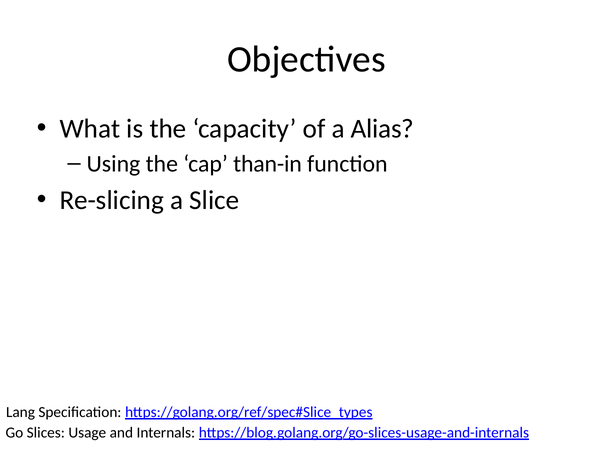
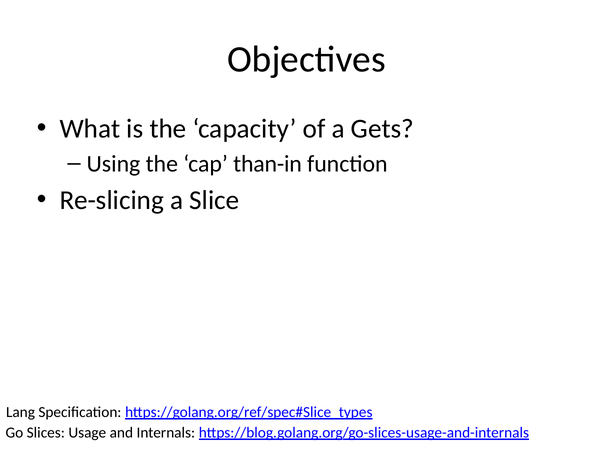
Alias: Alias -> Gets
